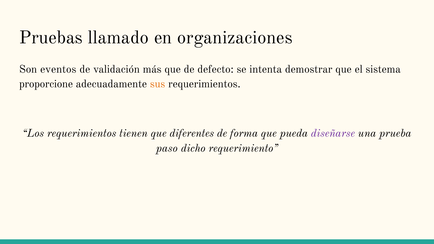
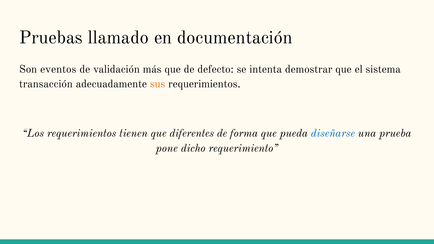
organizaciones: organizaciones -> documentación
proporcione: proporcione -> transacción
diseñarse colour: purple -> blue
paso: paso -> pone
